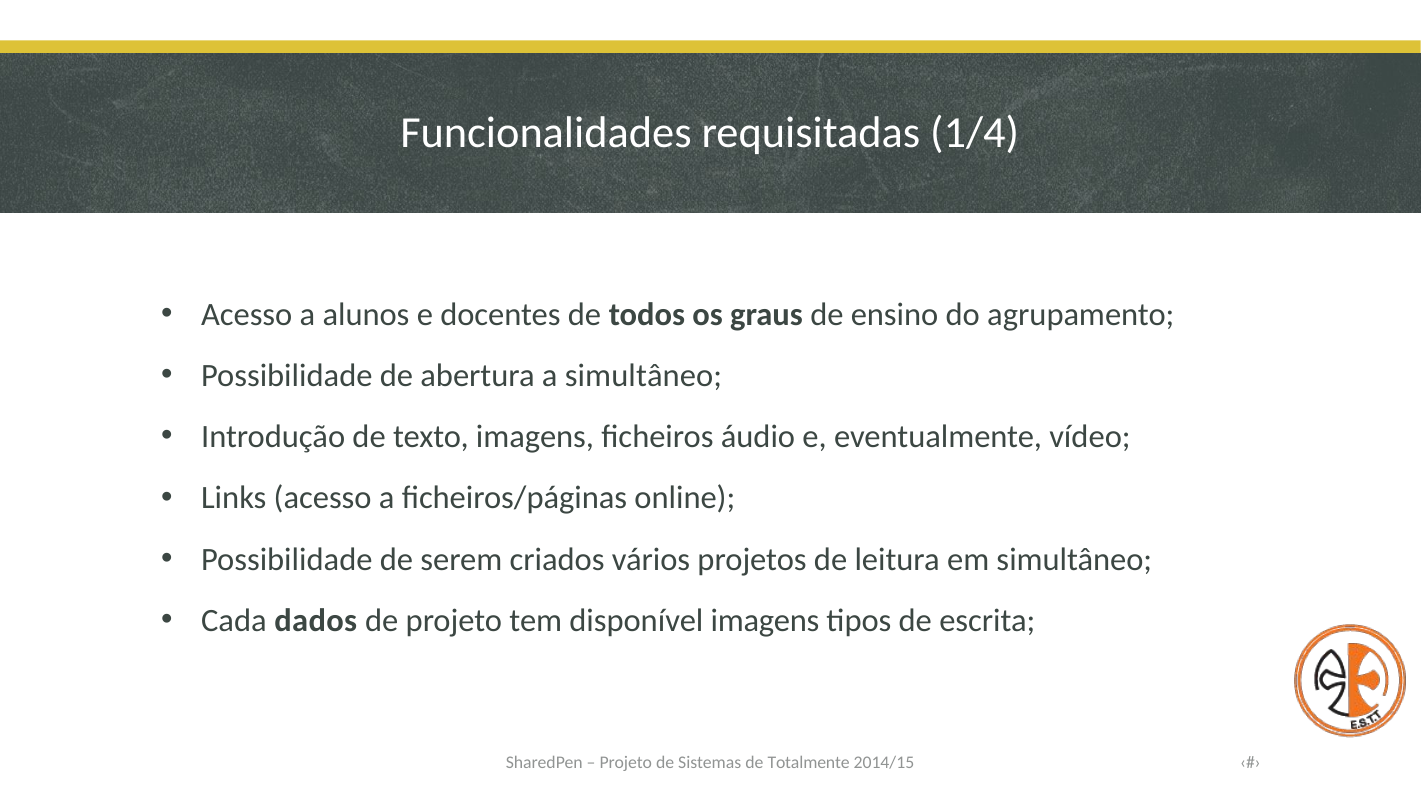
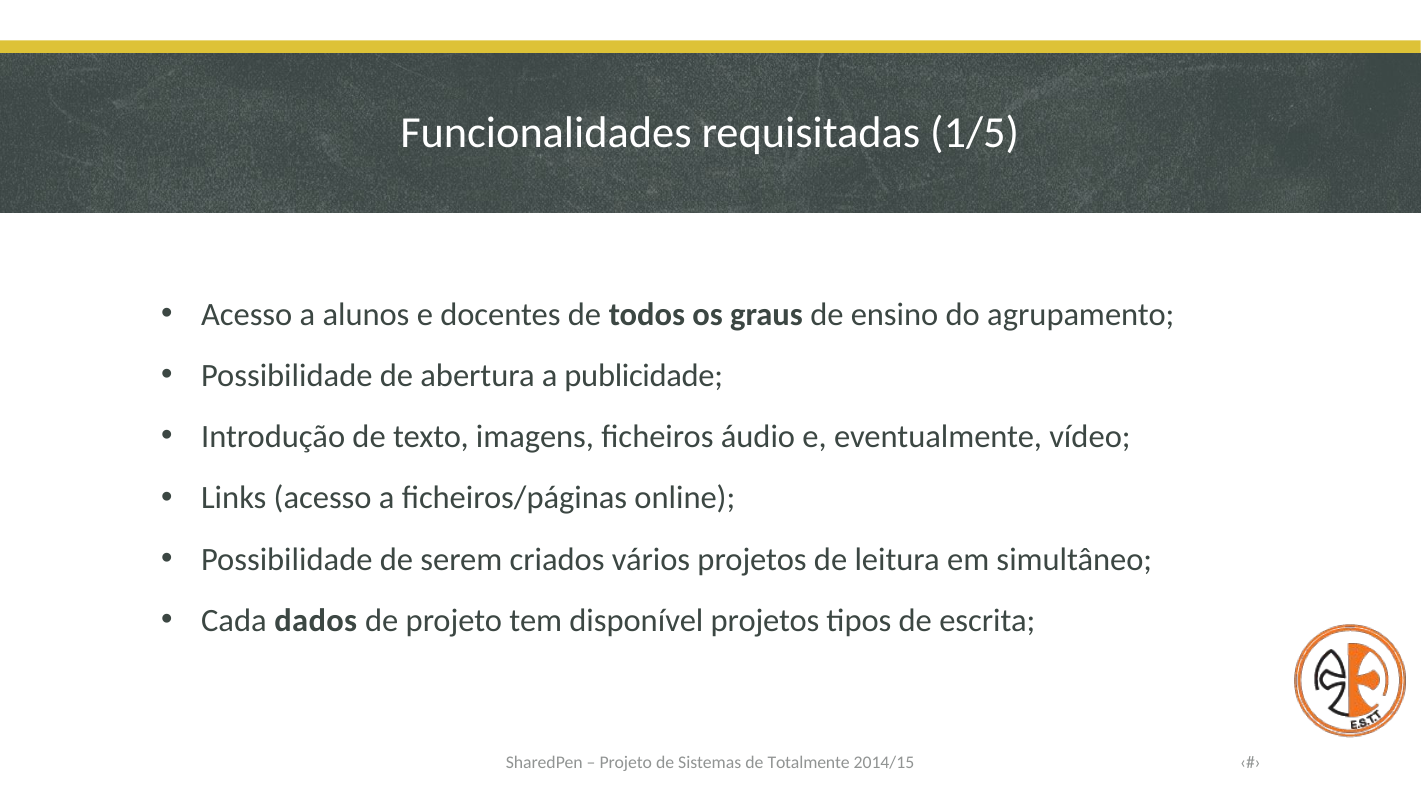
1/4: 1/4 -> 1/5
a simultâneo: simultâneo -> publicidade
disponível imagens: imagens -> projetos
